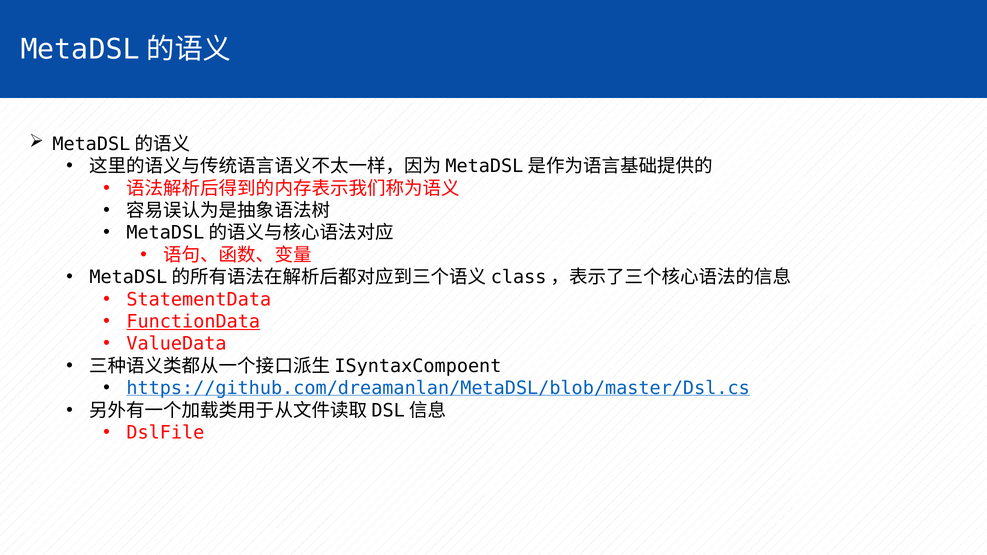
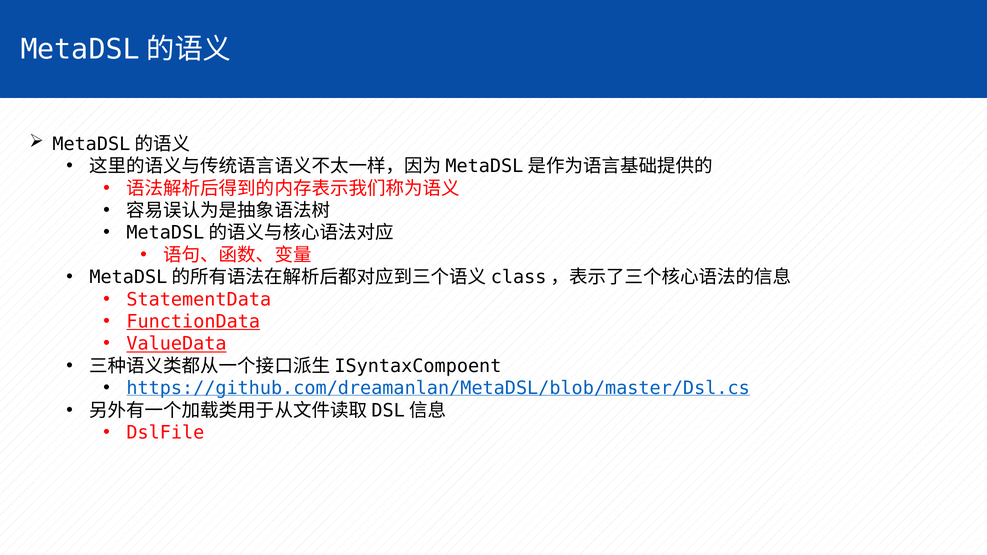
ValueData underline: none -> present
